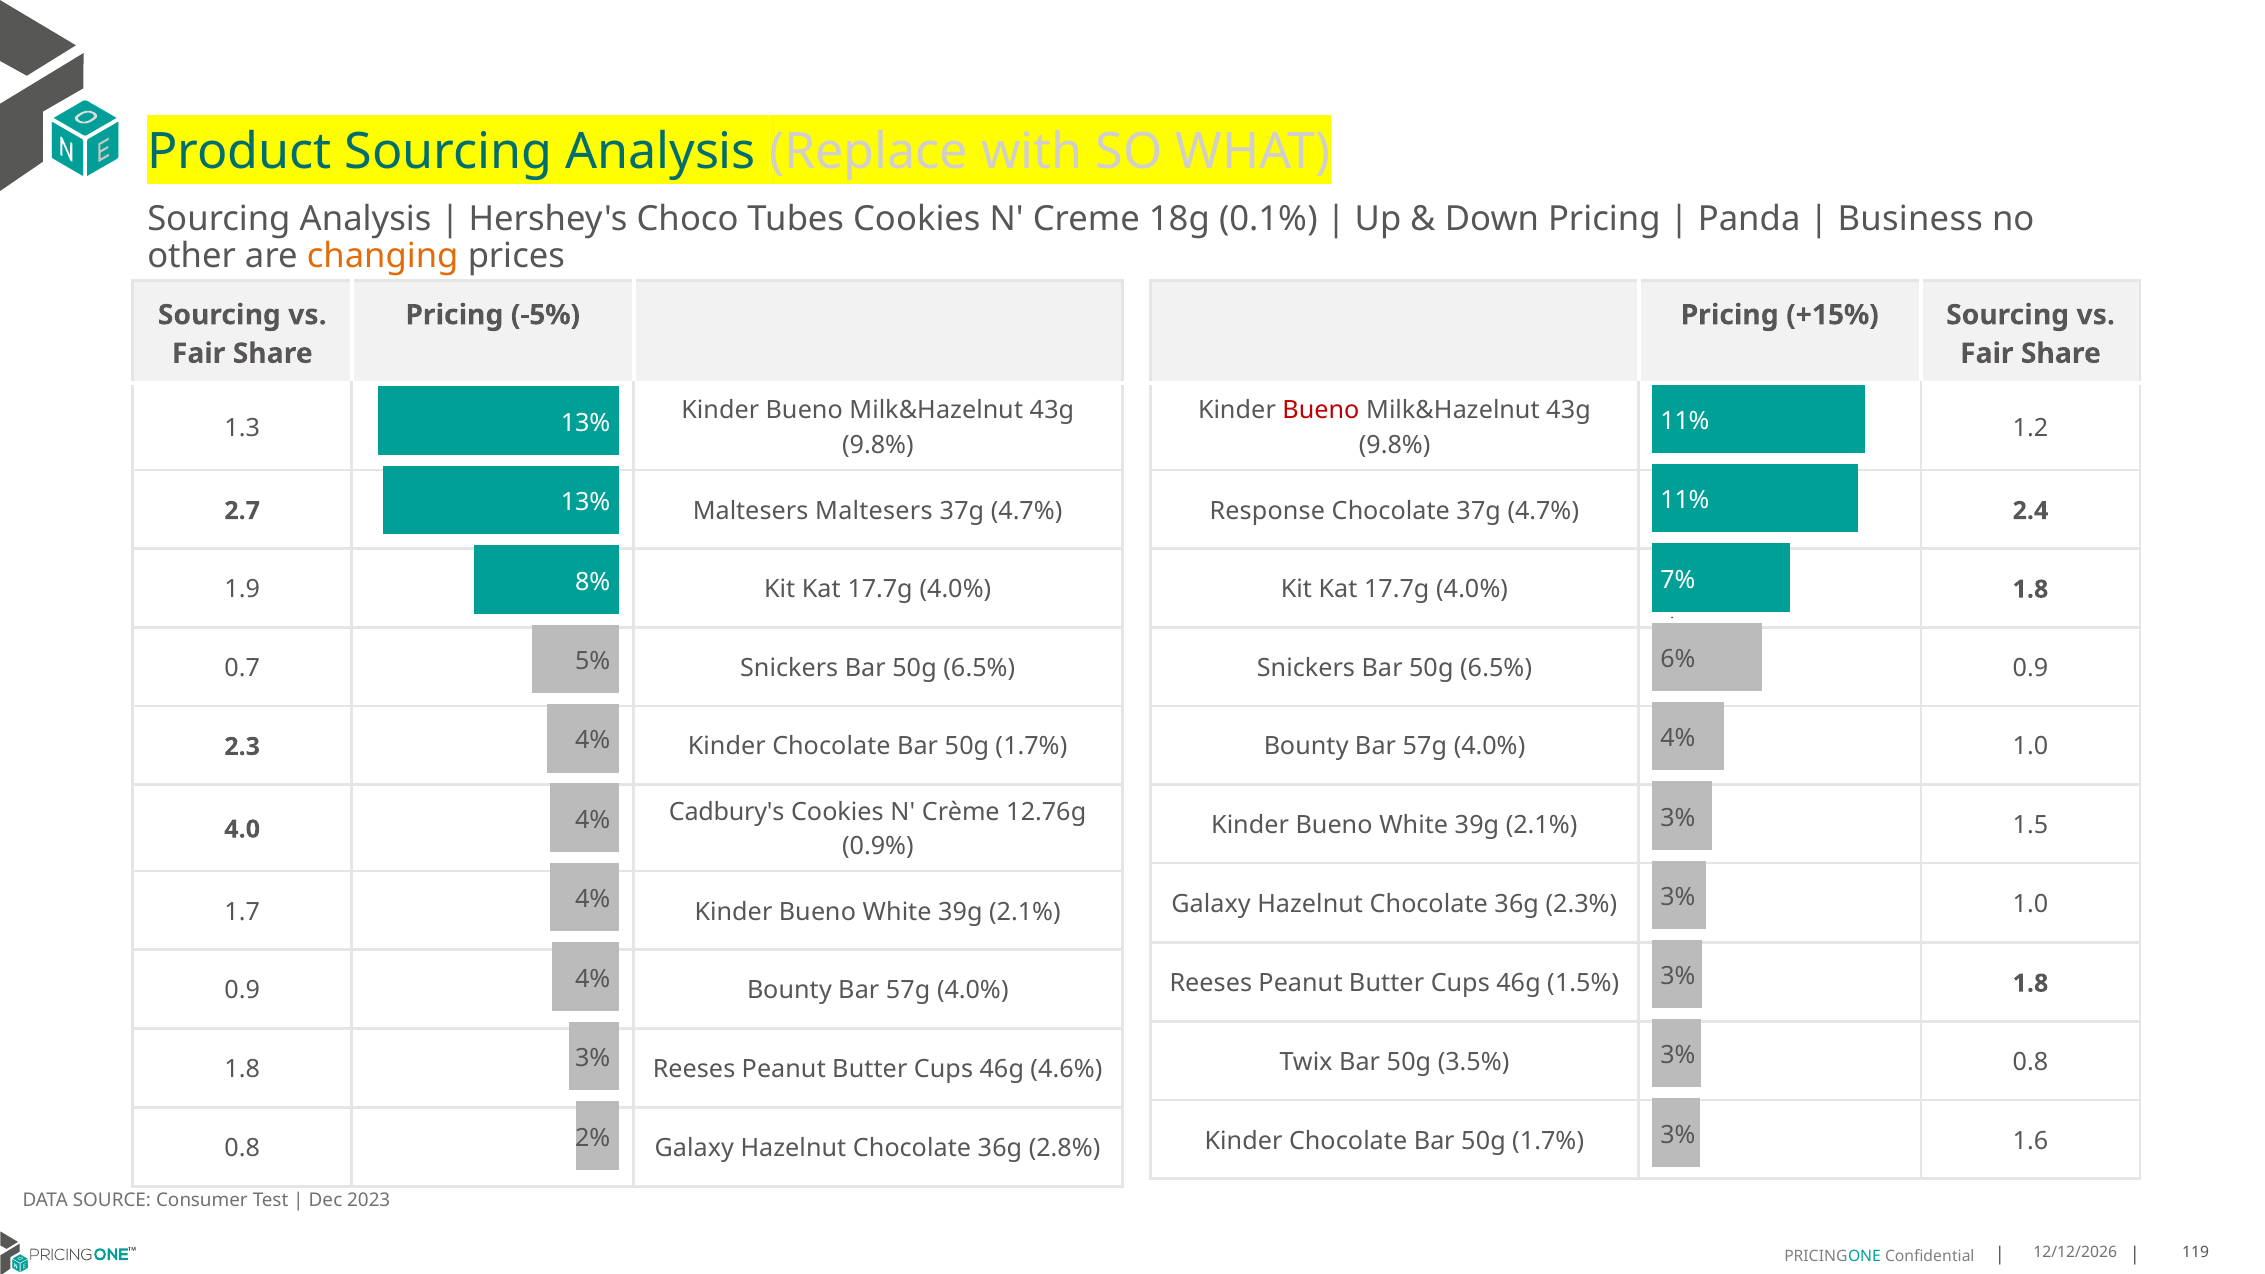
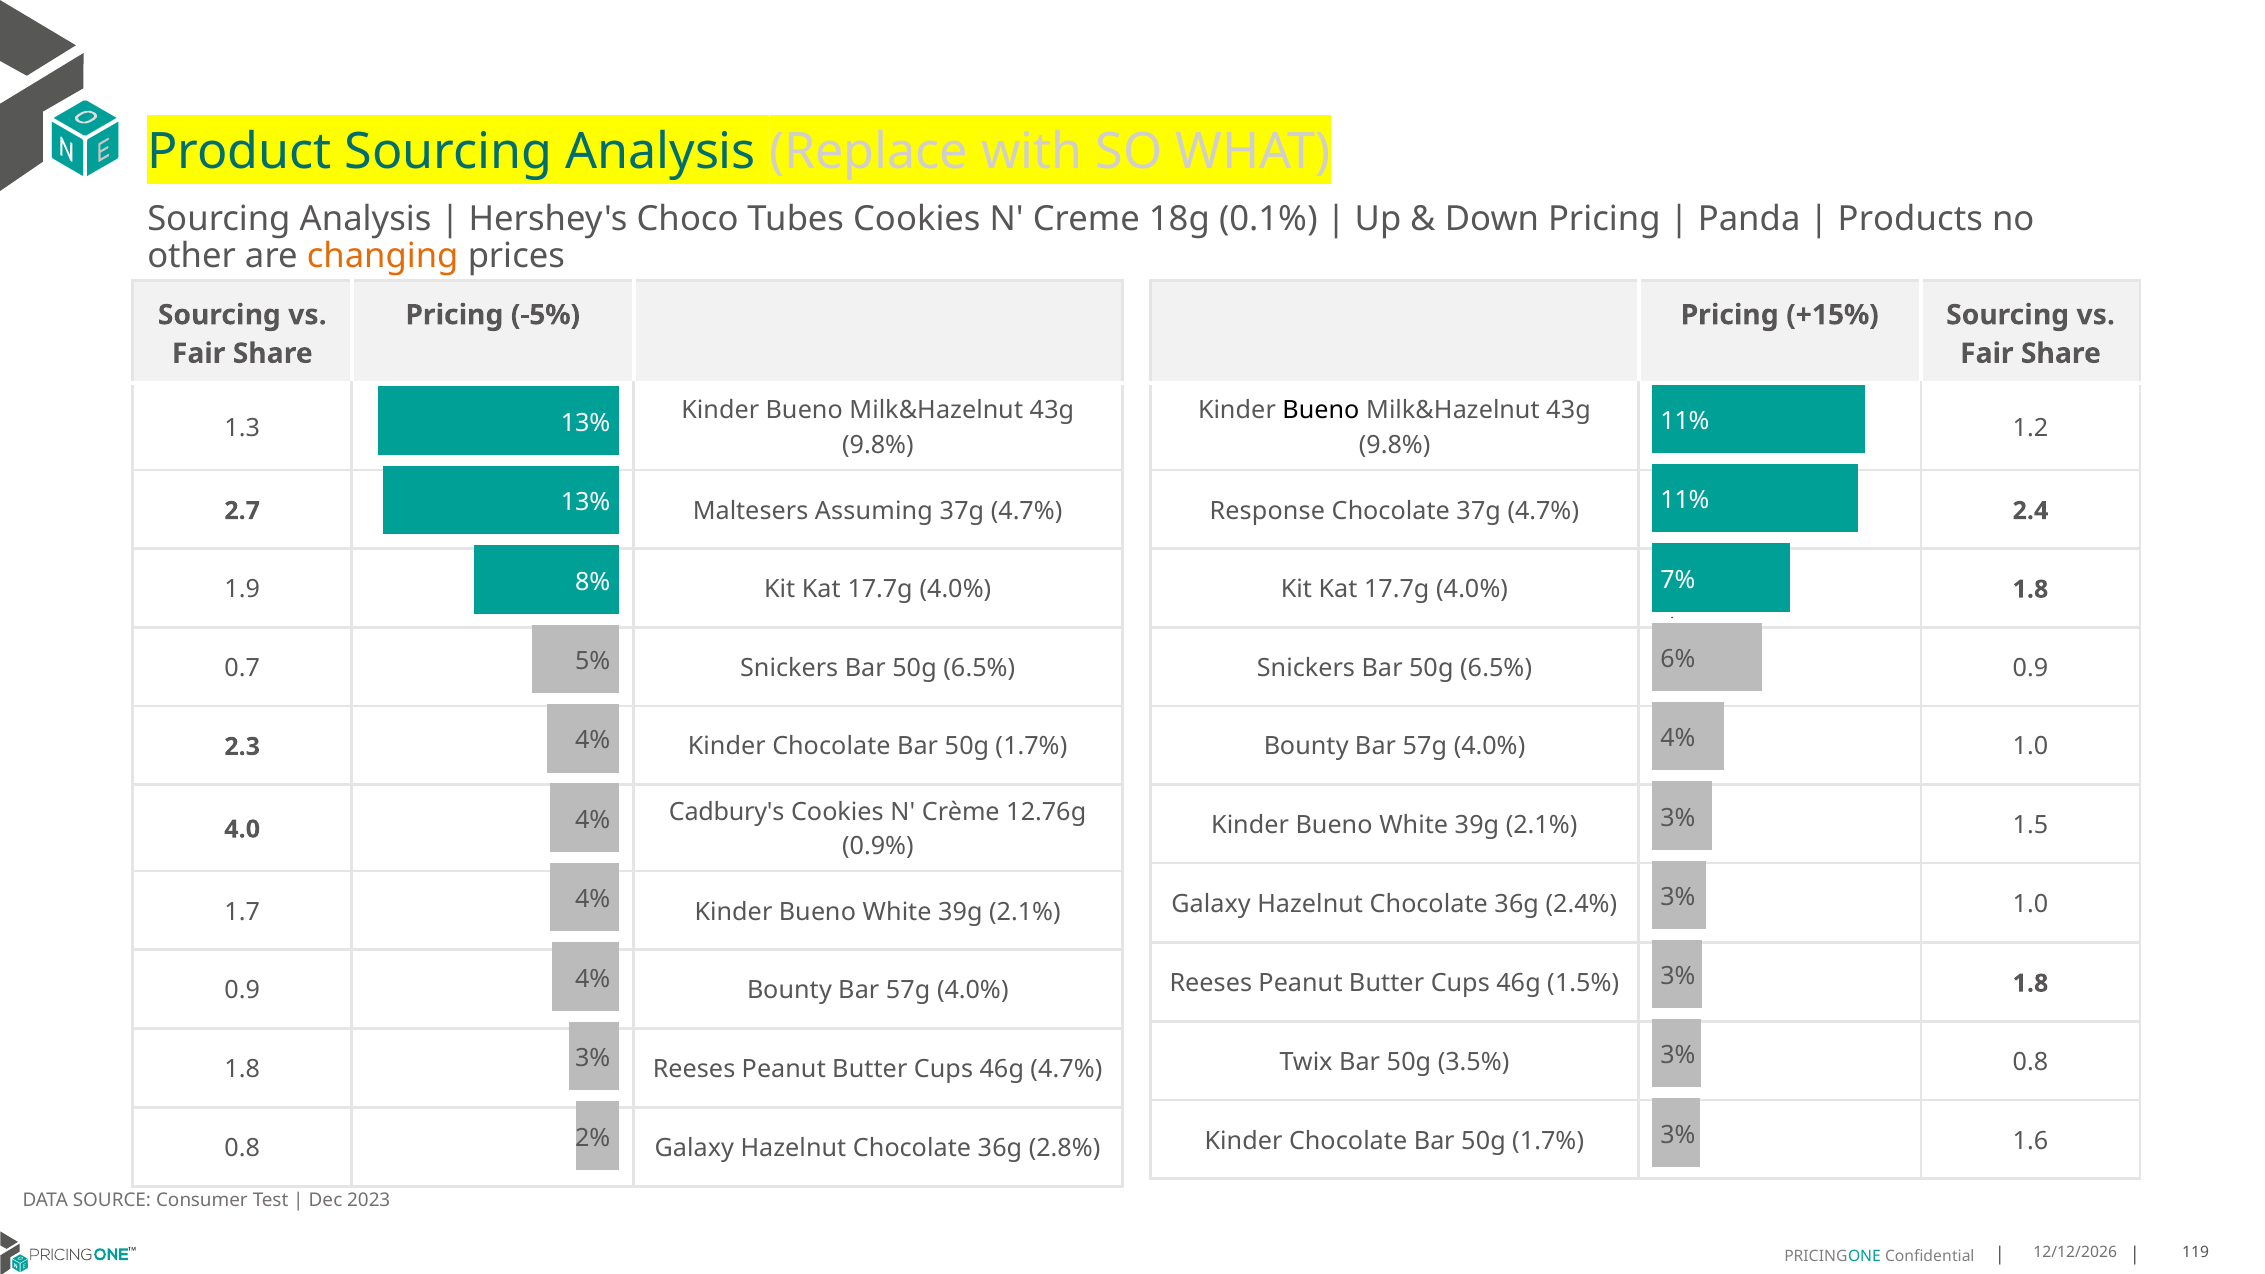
Business: Business -> Products
Bueno at (1321, 411) colour: red -> black
Maltesers Maltesers: Maltesers -> Assuming
2.3%: 2.3% -> 2.4%
46g 4.6%: 4.6% -> 4.7%
